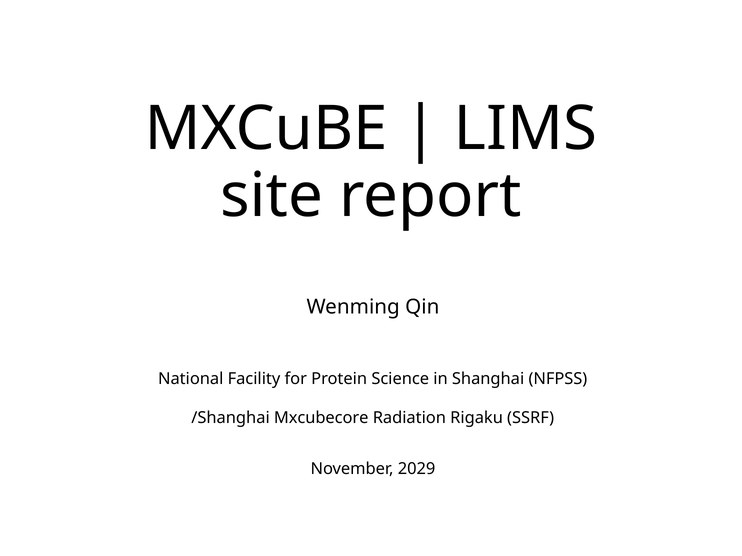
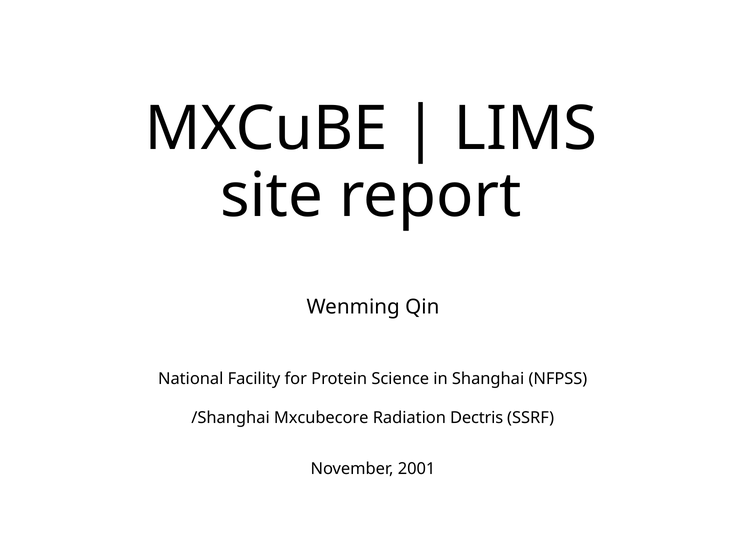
Rigaku: Rigaku -> Dectris
2029: 2029 -> 2001
